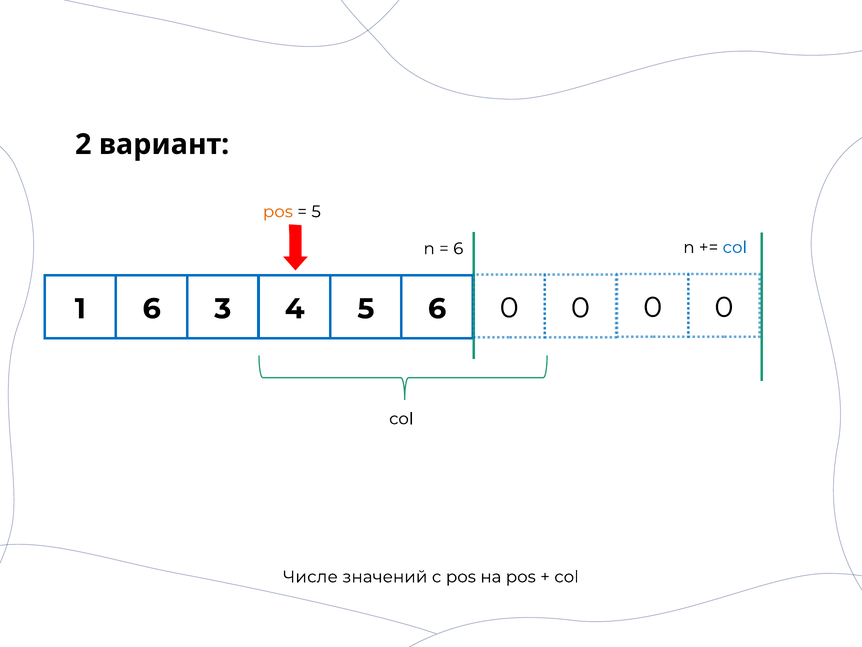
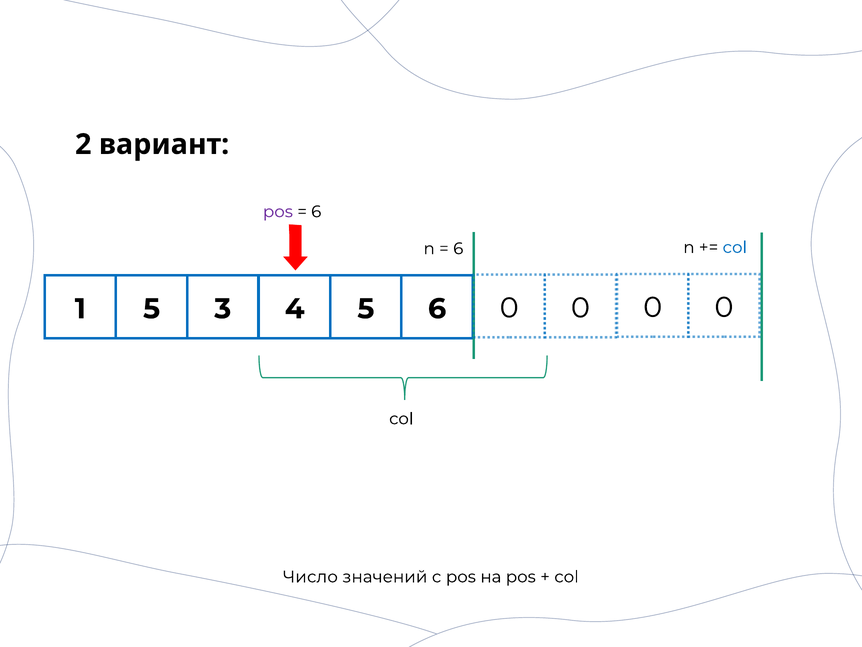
pos at (278, 212) colour: orange -> purple
5 at (316, 212): 5 -> 6
1 6: 6 -> 5
Числе: Числе -> Число
